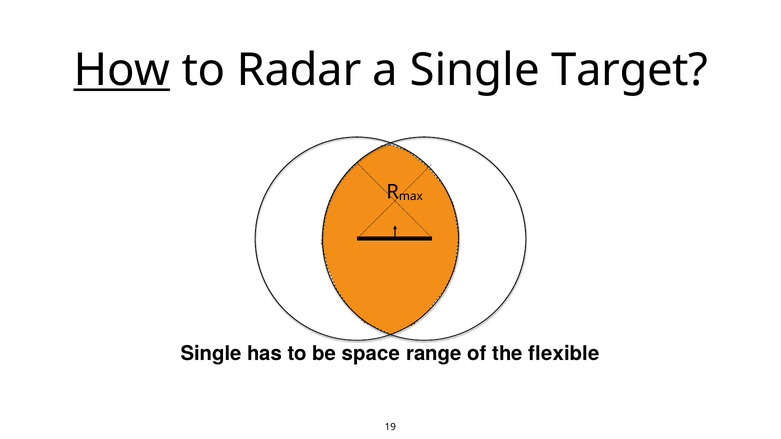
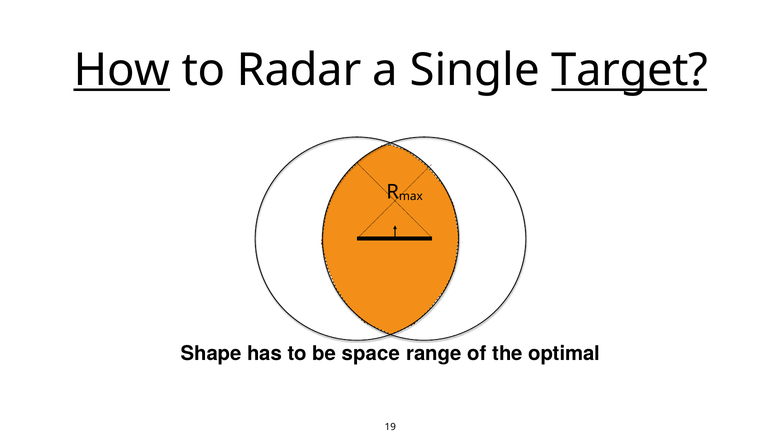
Target underline: none -> present
Single at (211, 354): Single -> Shape
flexible: flexible -> optimal
